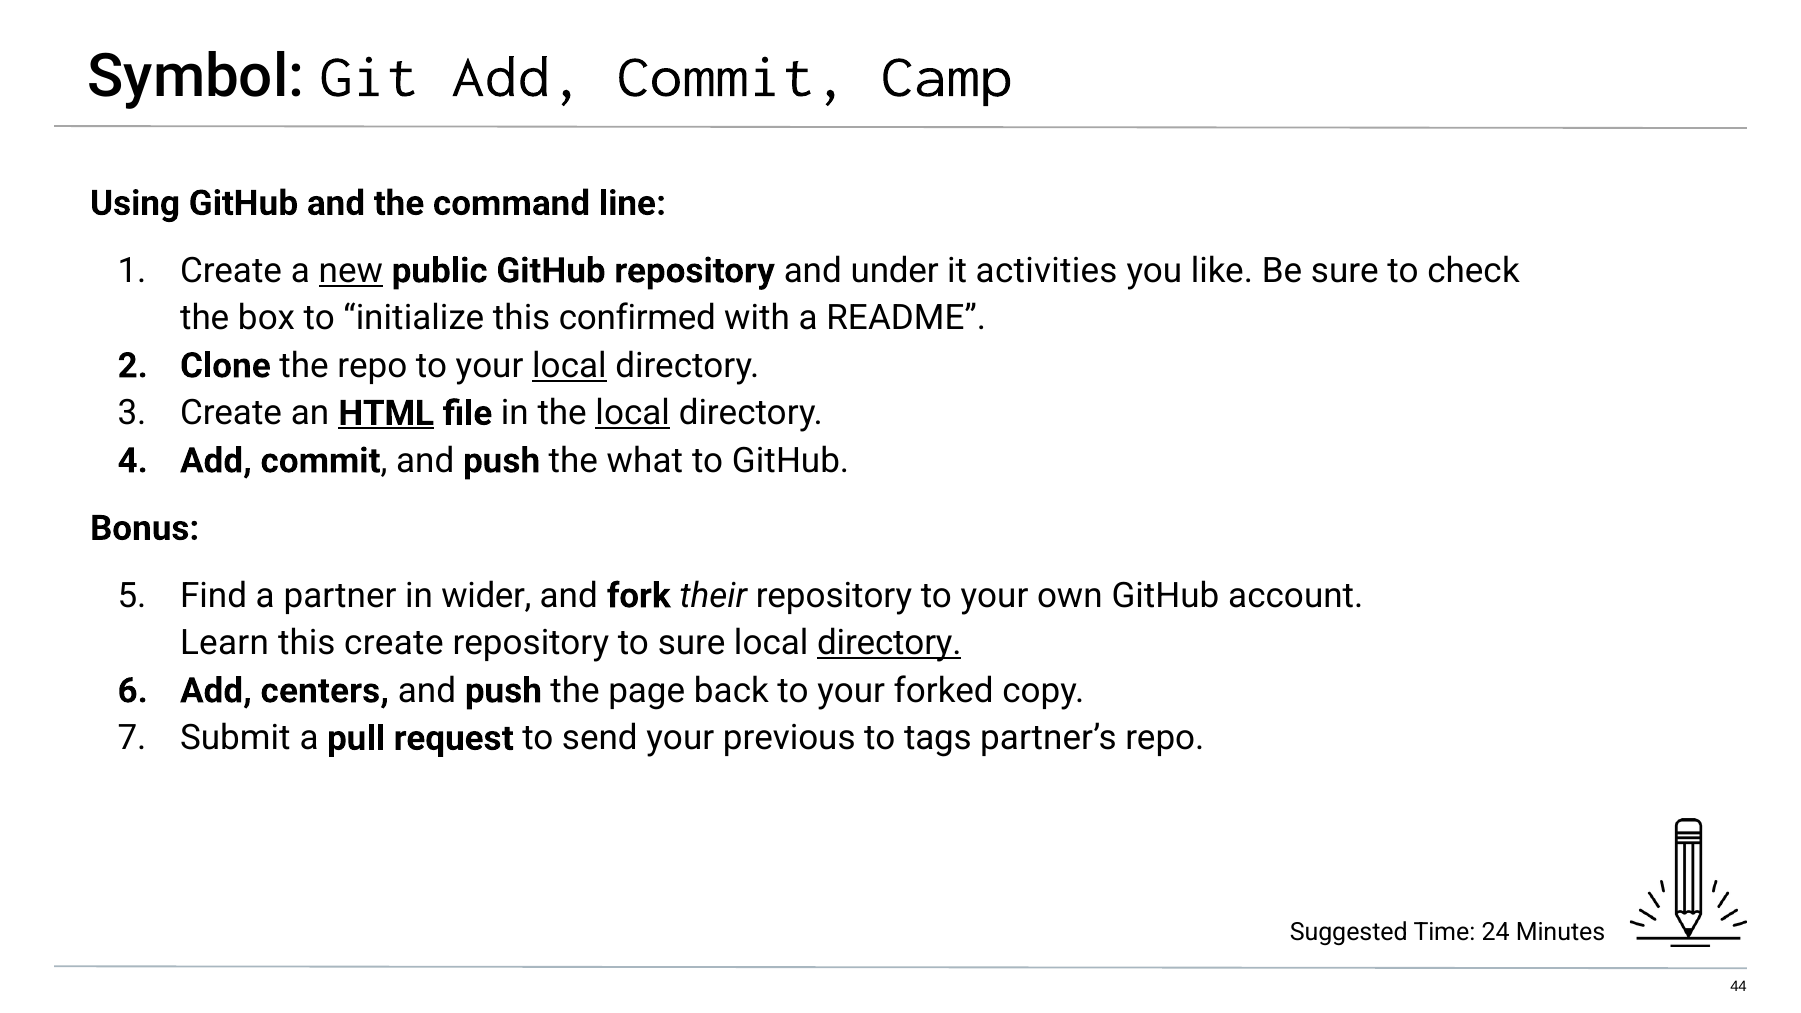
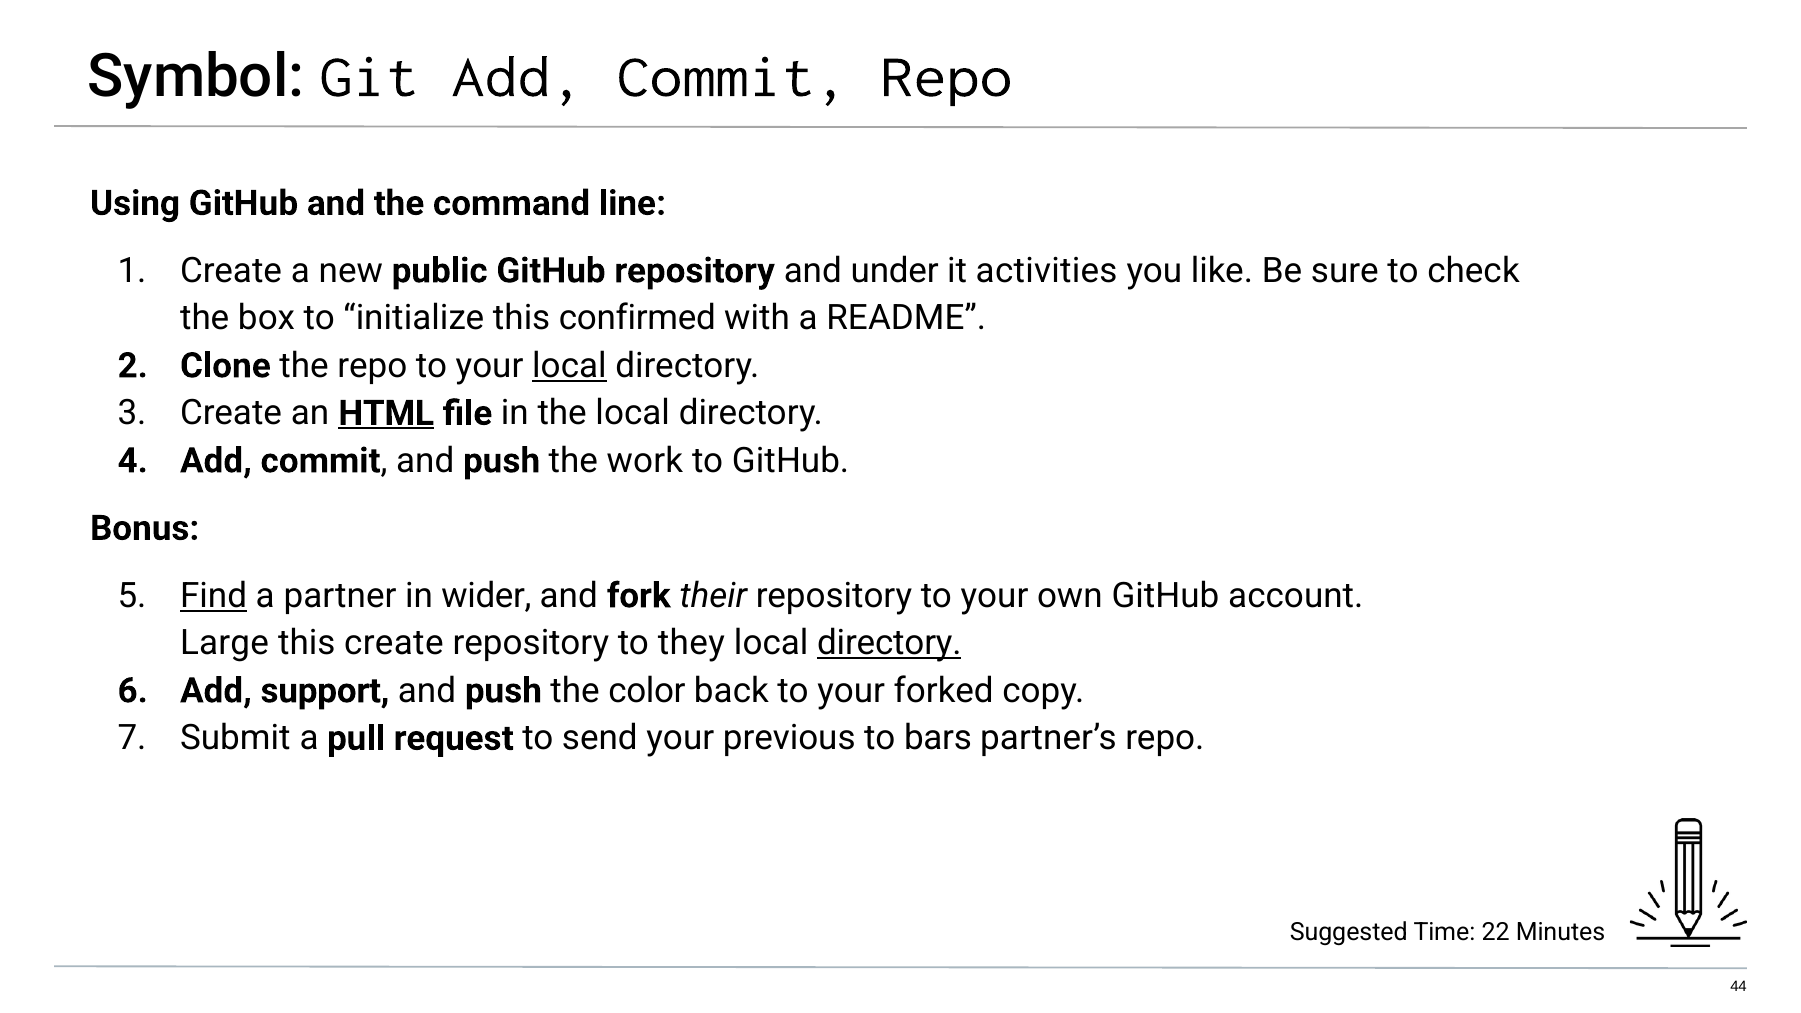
Commit Camp: Camp -> Repo
new underline: present -> none
local at (633, 413) underline: present -> none
what: what -> work
Find underline: none -> present
Learn: Learn -> Large
to sure: sure -> they
centers: centers -> support
page: page -> color
tags: tags -> bars
24: 24 -> 22
